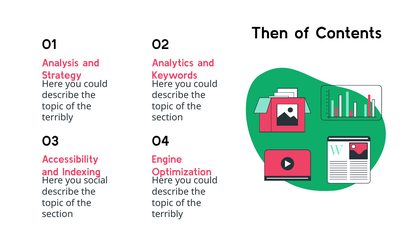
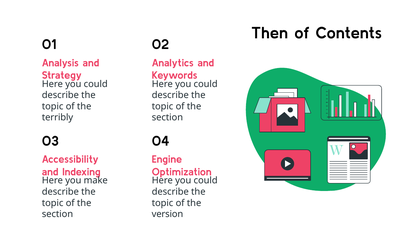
social: social -> make
terribly at (167, 214): terribly -> version
